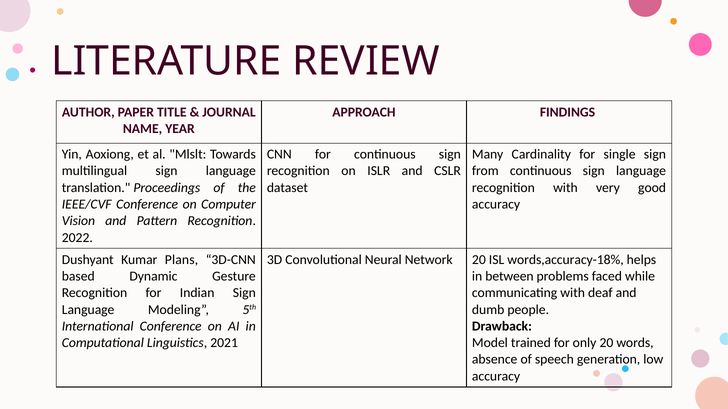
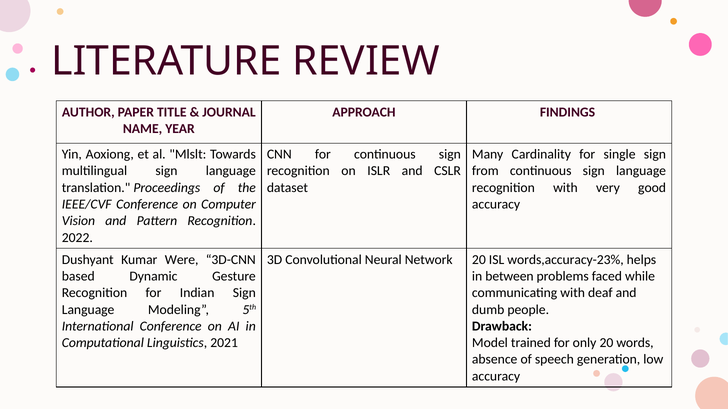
Plans: Plans -> Were
words,accuracy-18%: words,accuracy-18% -> words,accuracy-23%
